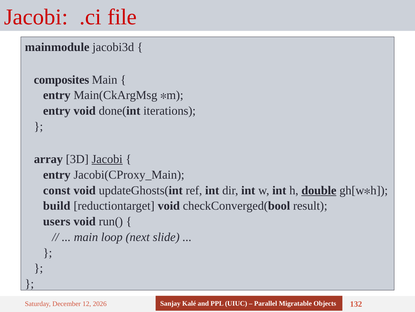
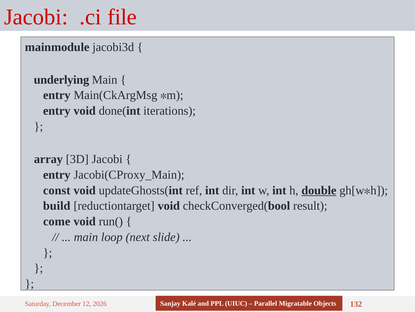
composites: composites -> underlying
Jacobi at (107, 159) underline: present -> none
users: users -> come
